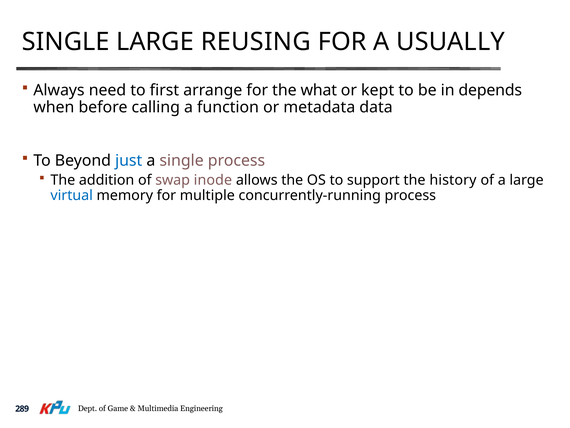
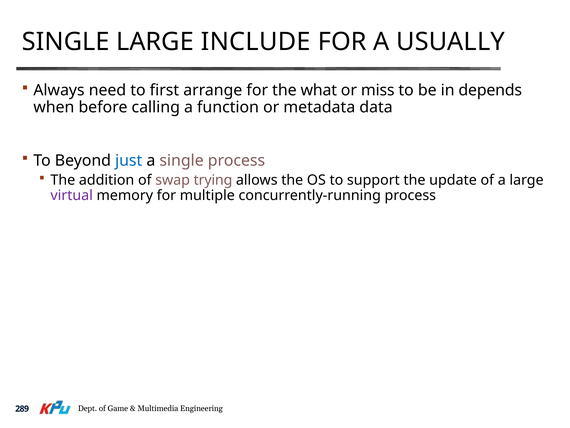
REUSING: REUSING -> INCLUDE
kept: kept -> miss
inode: inode -> trying
history: history -> update
virtual colour: blue -> purple
